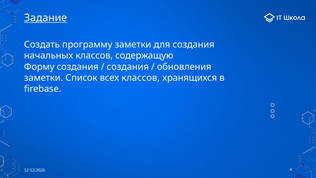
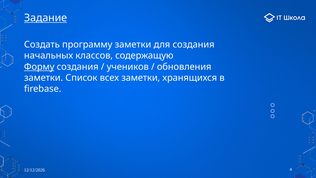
Форму underline: none -> present
создания at (128, 67): создания -> учеников
всех классов: классов -> заметки
